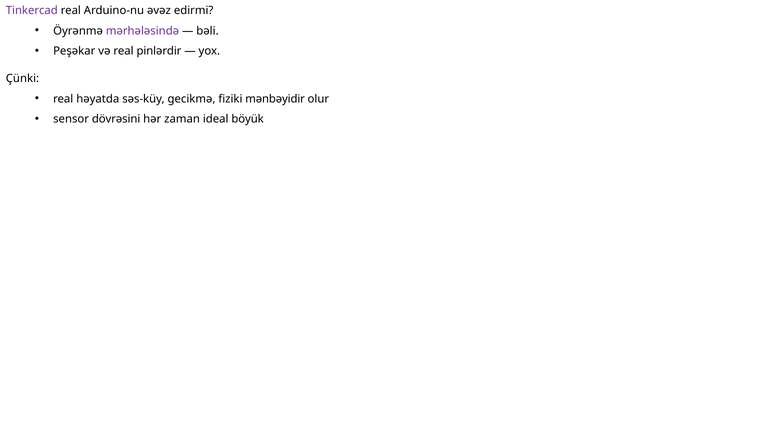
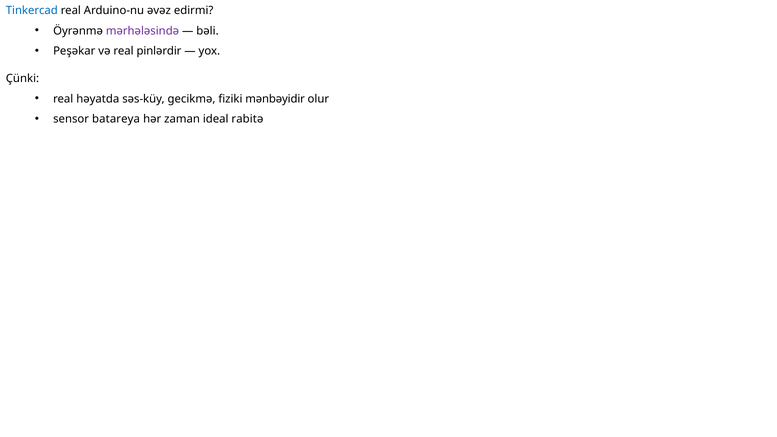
Tinkercad colour: purple -> blue
dövrəsini: dövrəsini -> batareya
böyük: böyük -> rabitə
